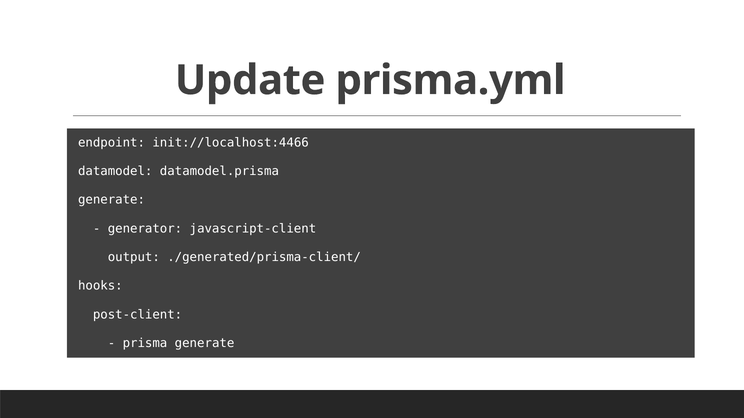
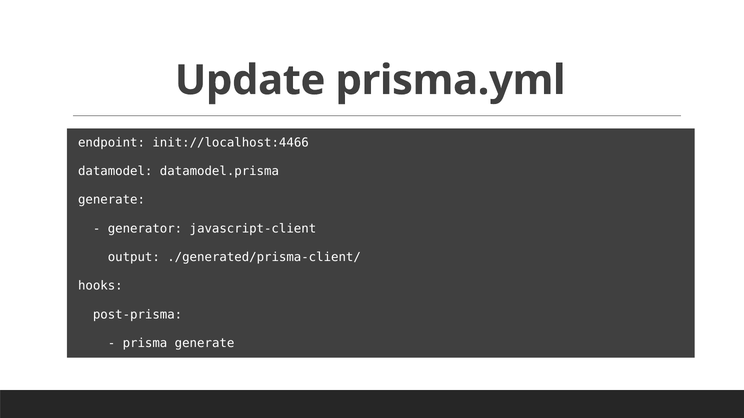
post-client: post-client -> post-prisma
